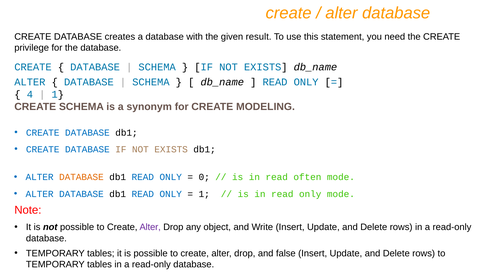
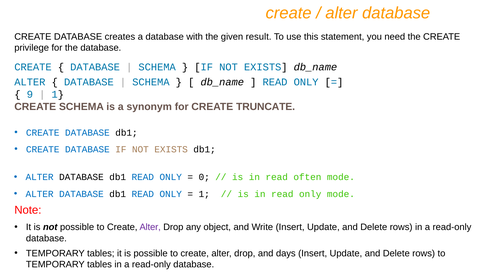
4: 4 -> 9
MODELING: MODELING -> TRUNCATE
DATABASE at (81, 177) colour: orange -> black
false: false -> days
